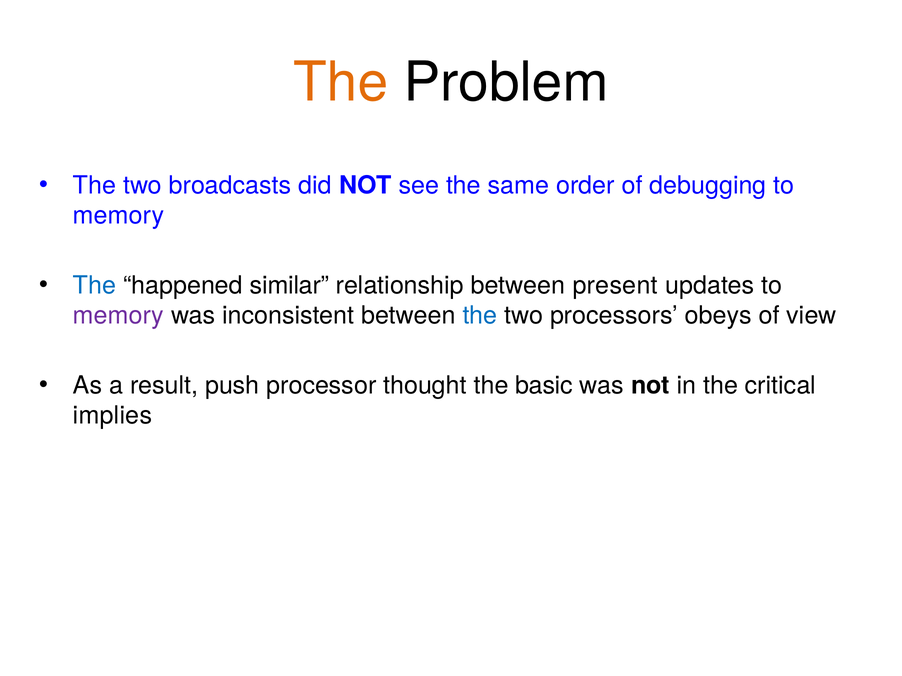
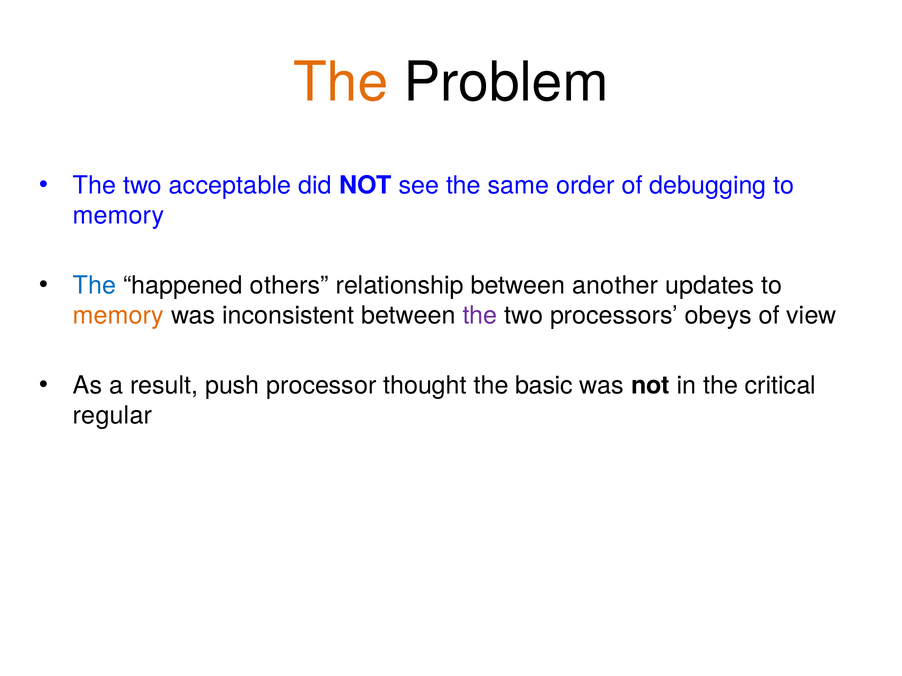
broadcasts: broadcasts -> acceptable
similar: similar -> others
present: present -> another
memory at (118, 316) colour: purple -> orange
the at (480, 316) colour: blue -> purple
implies: implies -> regular
